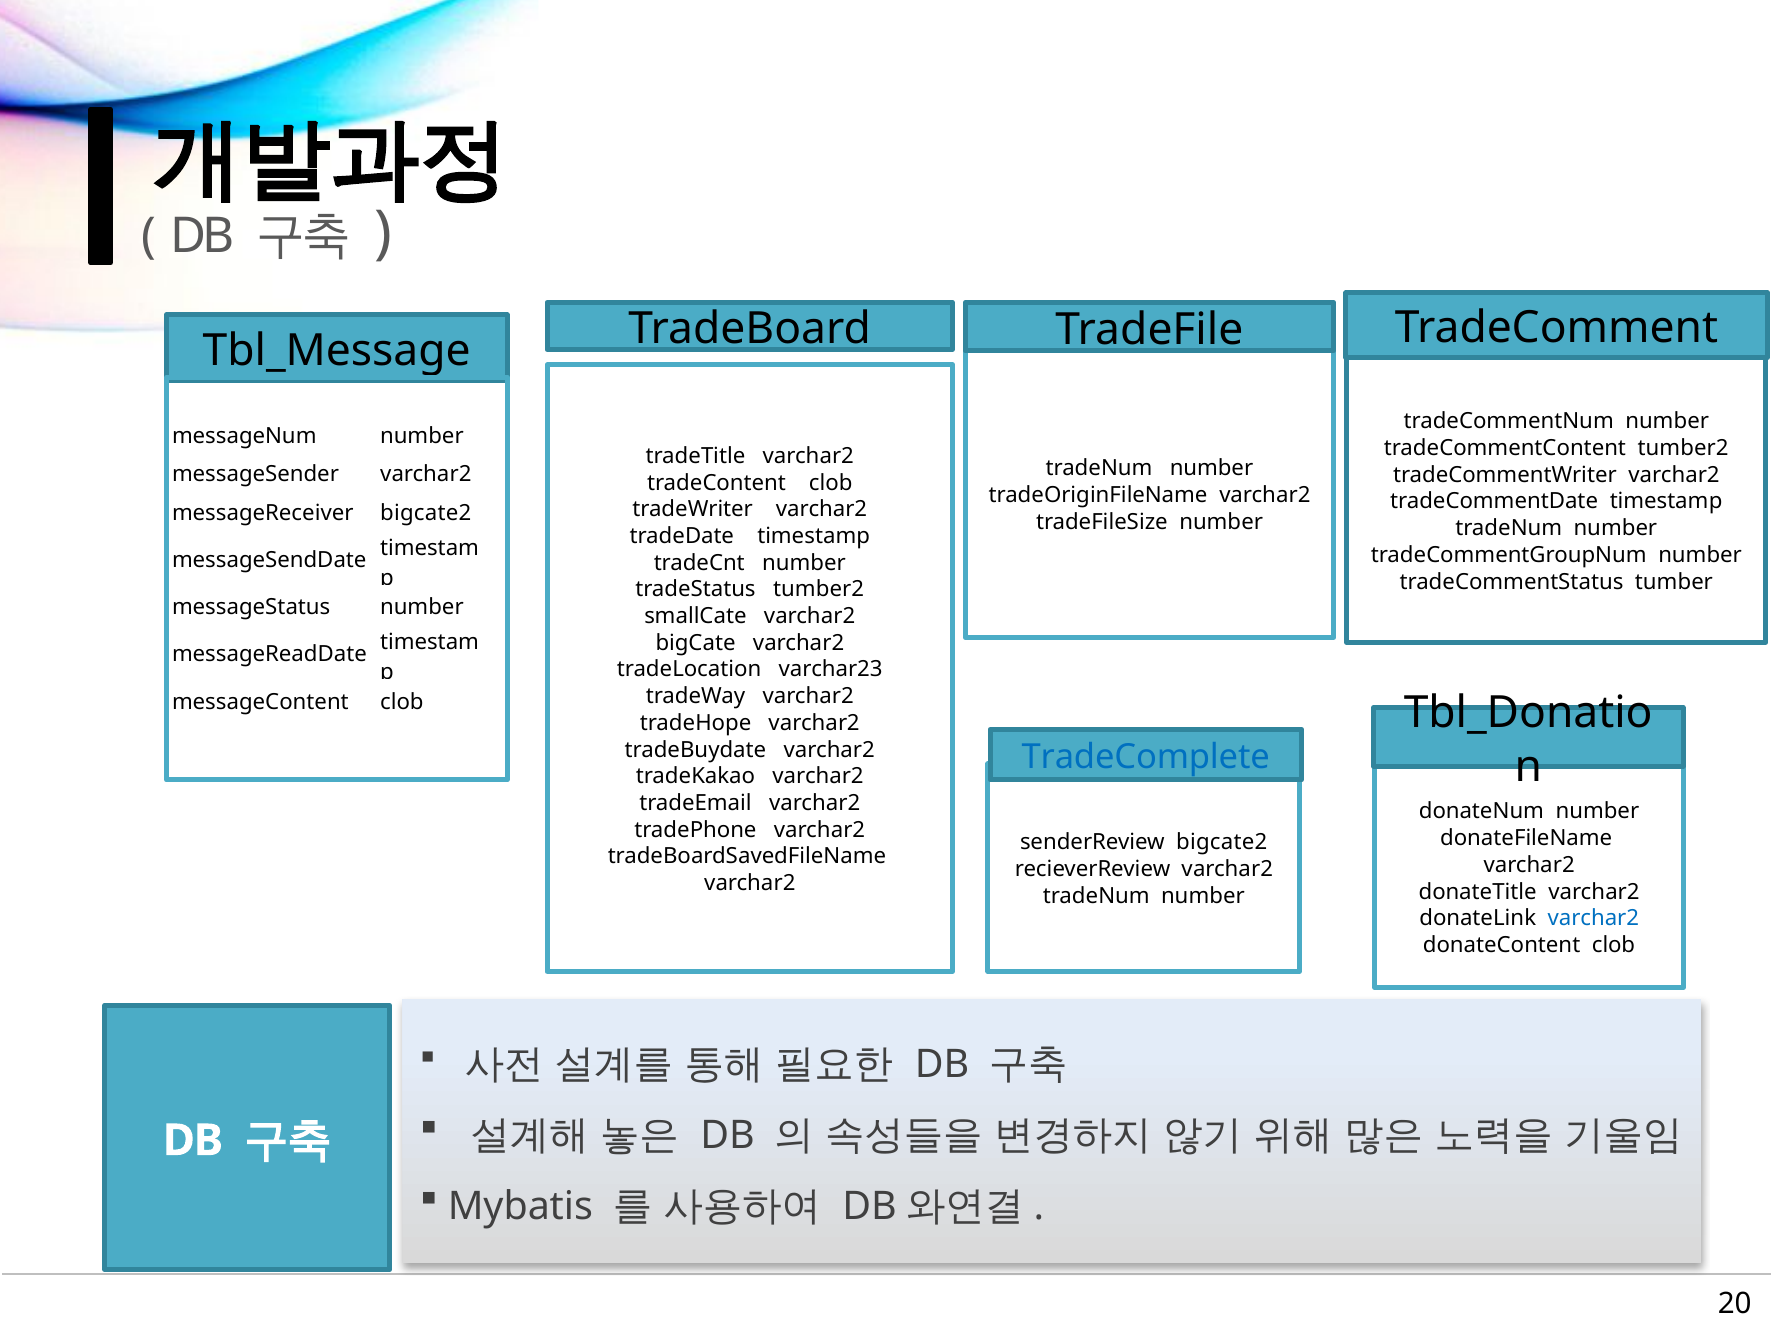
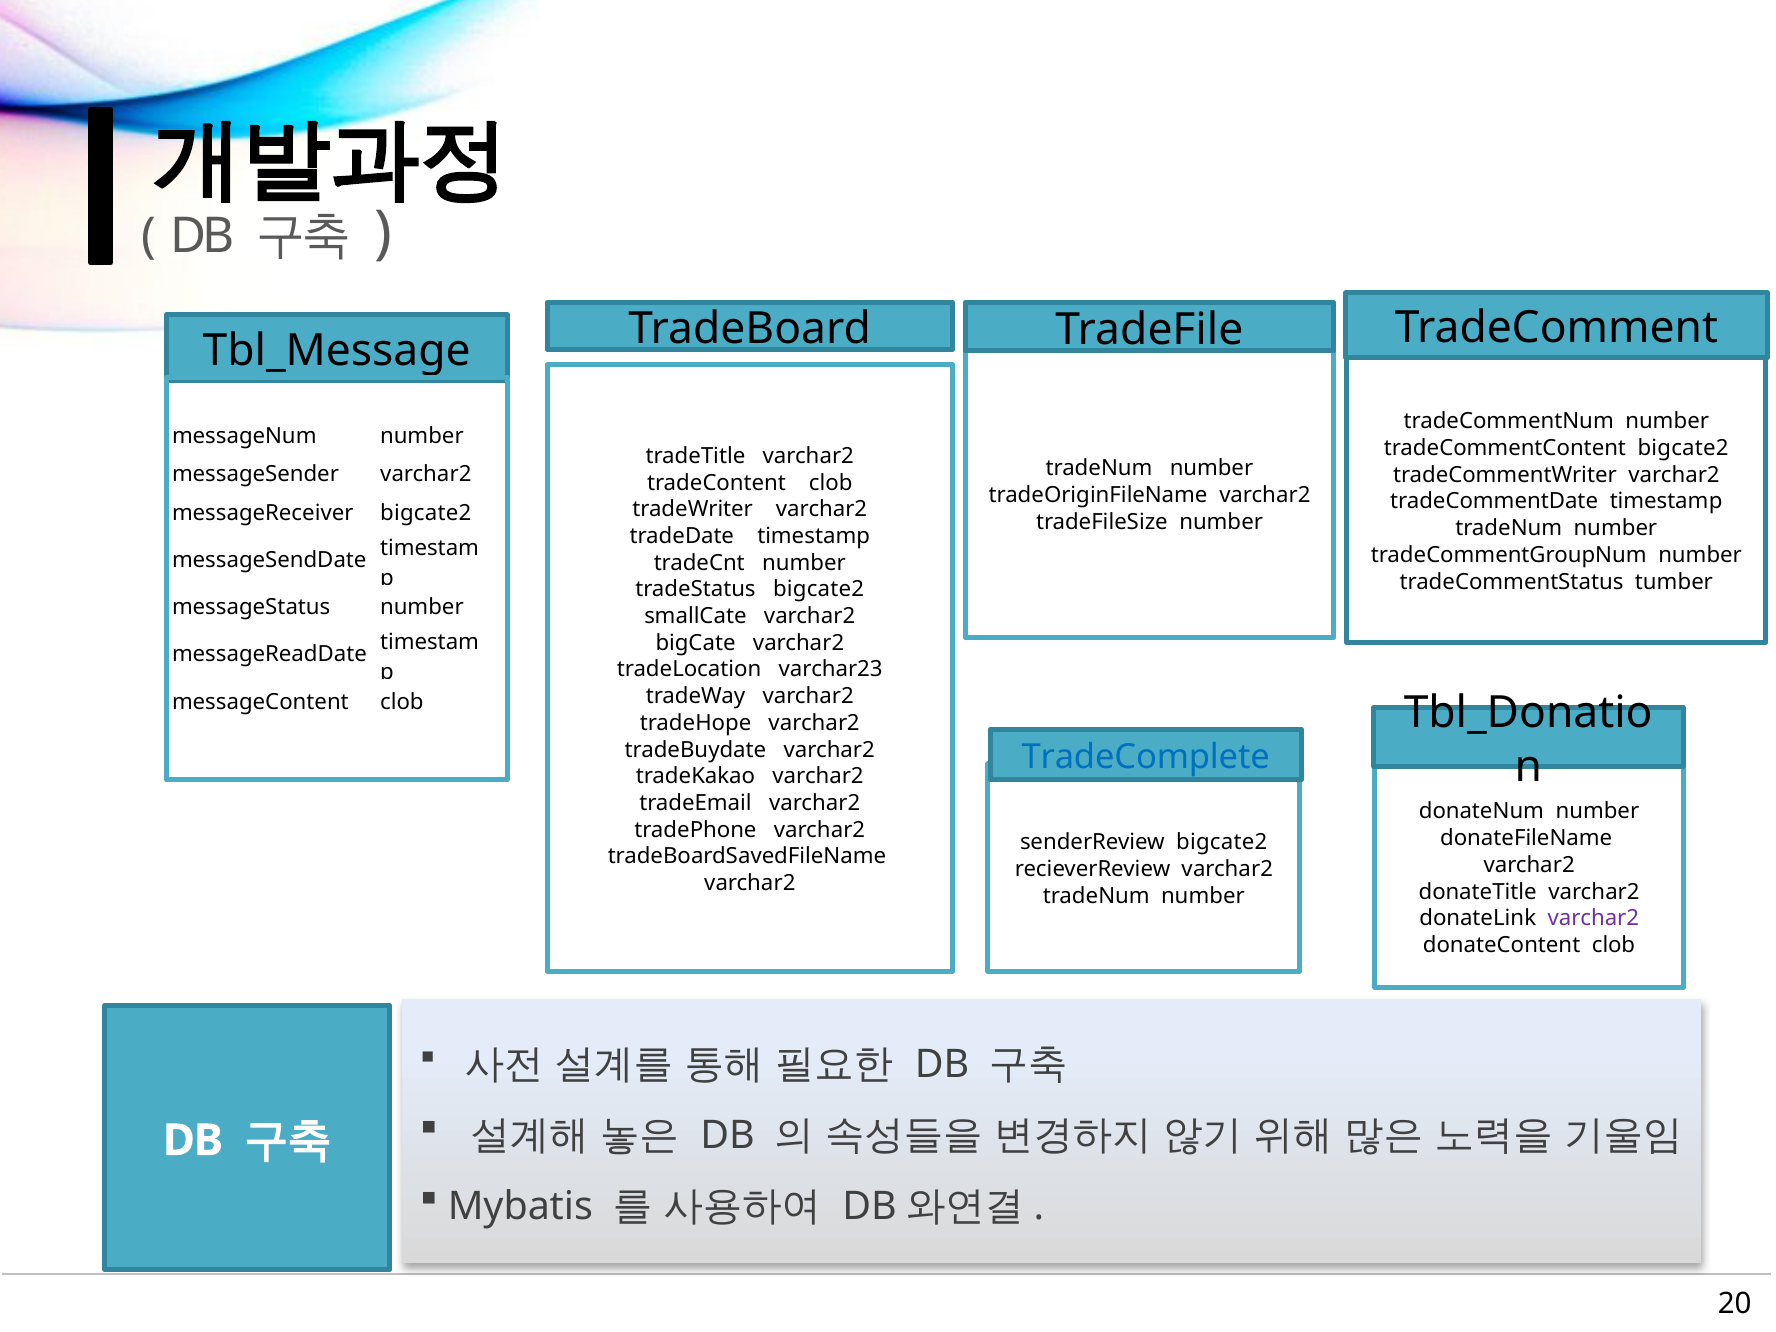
tradeCommentContent tumber2: tumber2 -> bigcate2
tradeStatus tumber2: tumber2 -> bigcate2
varchar2 at (1593, 918) colour: blue -> purple
